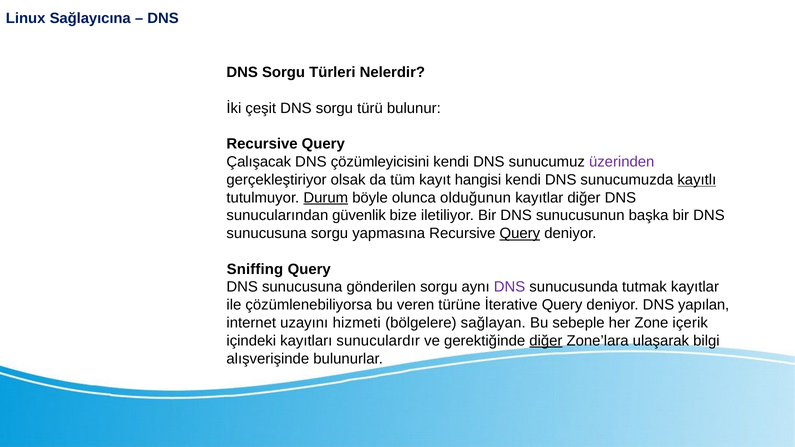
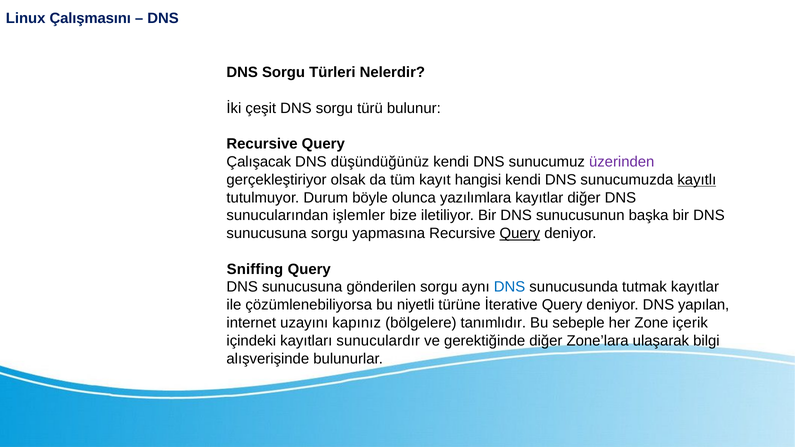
Sağlayıcına: Sağlayıcına -> Çalışmasını
çözümleyicisini: çözümleyicisini -> düşündüğünüz
Durum underline: present -> none
olduğunun: olduğunun -> yazılımlara
güvenlik: güvenlik -> işlemler
DNS at (510, 287) colour: purple -> blue
veren: veren -> niyetli
hizmeti: hizmeti -> kapınız
sağlayan: sağlayan -> tanımlıdır
diğer at (546, 341) underline: present -> none
